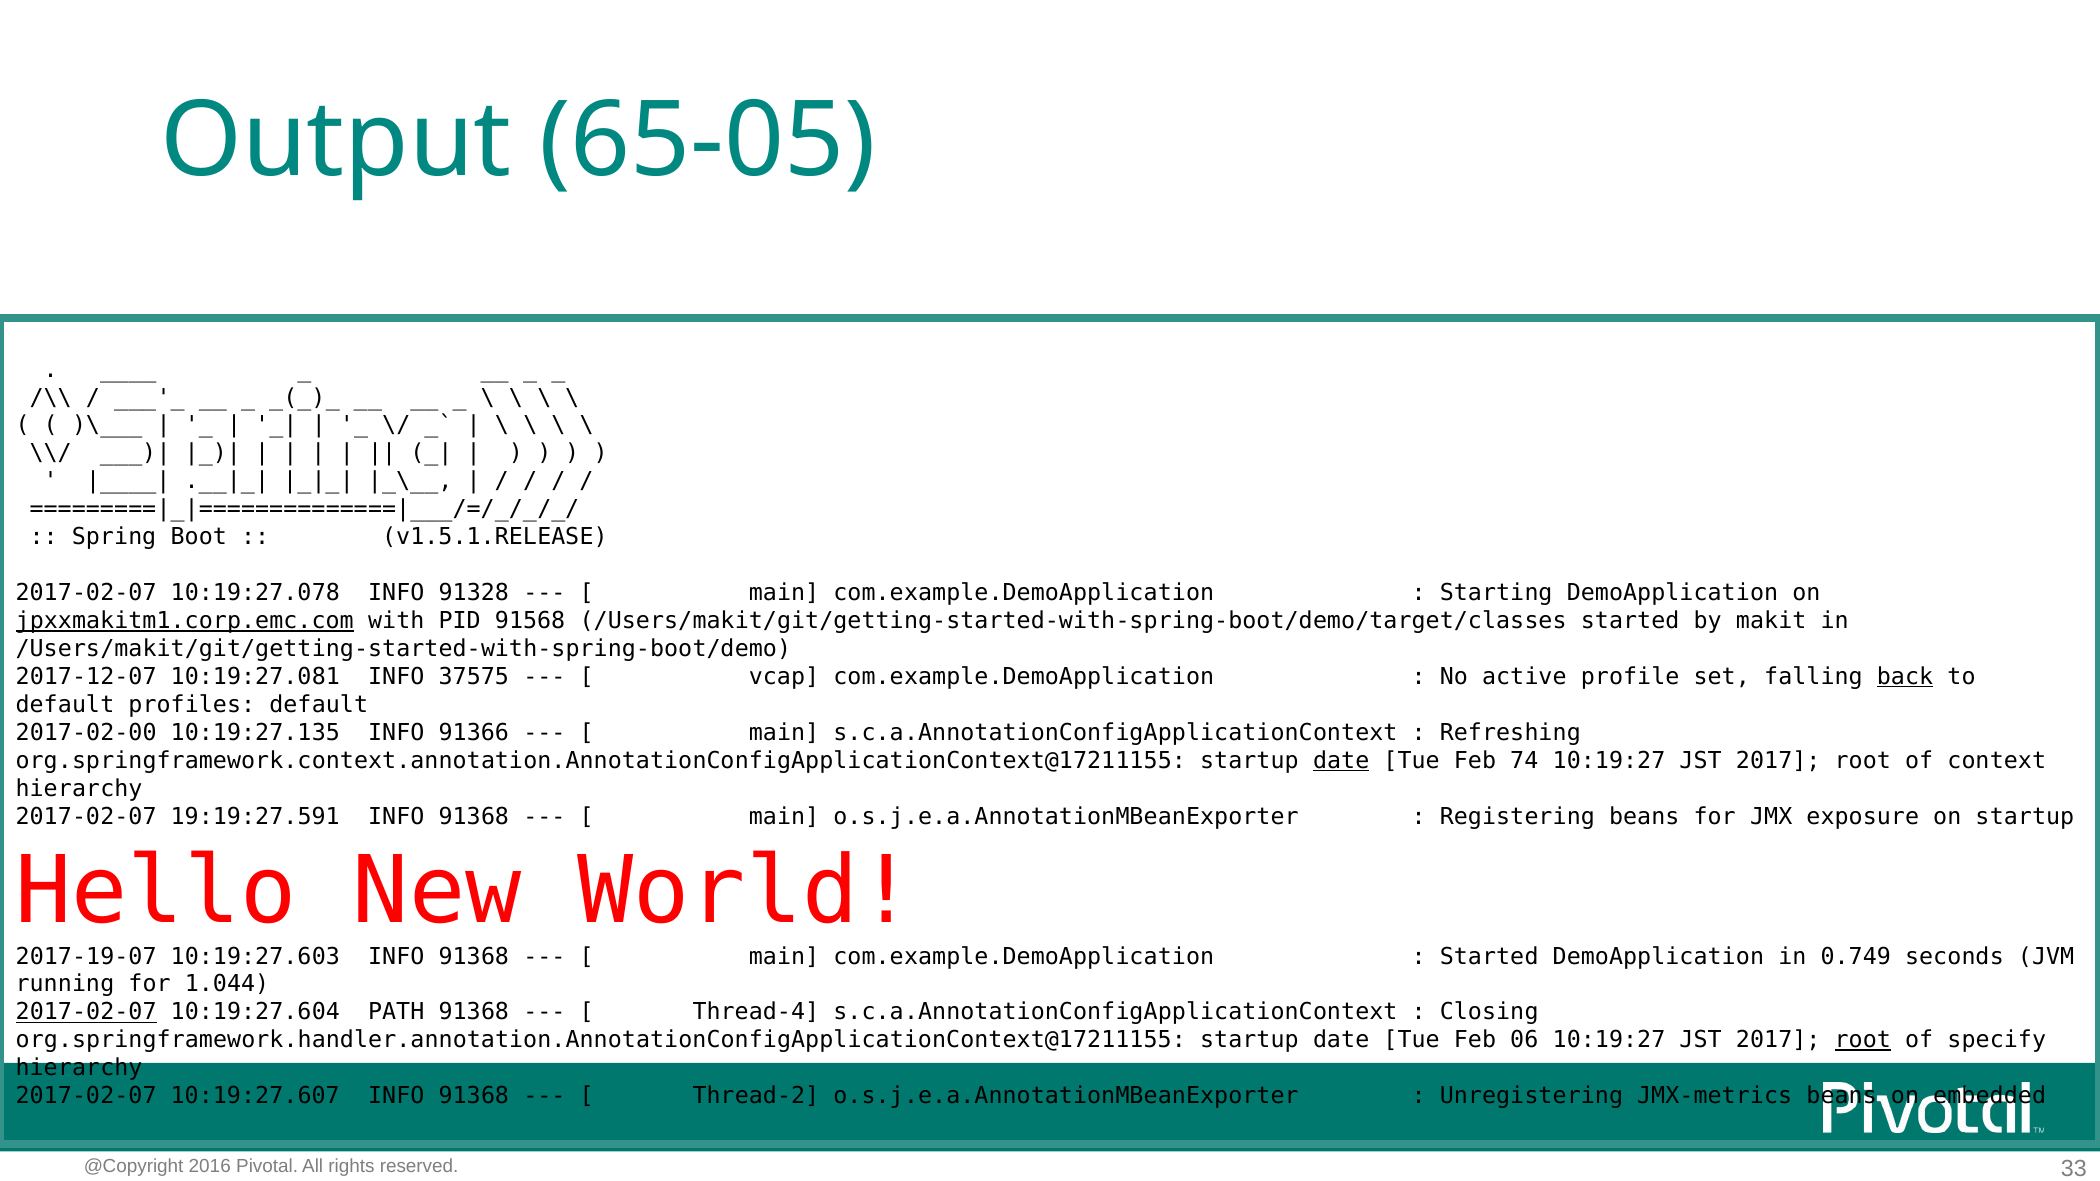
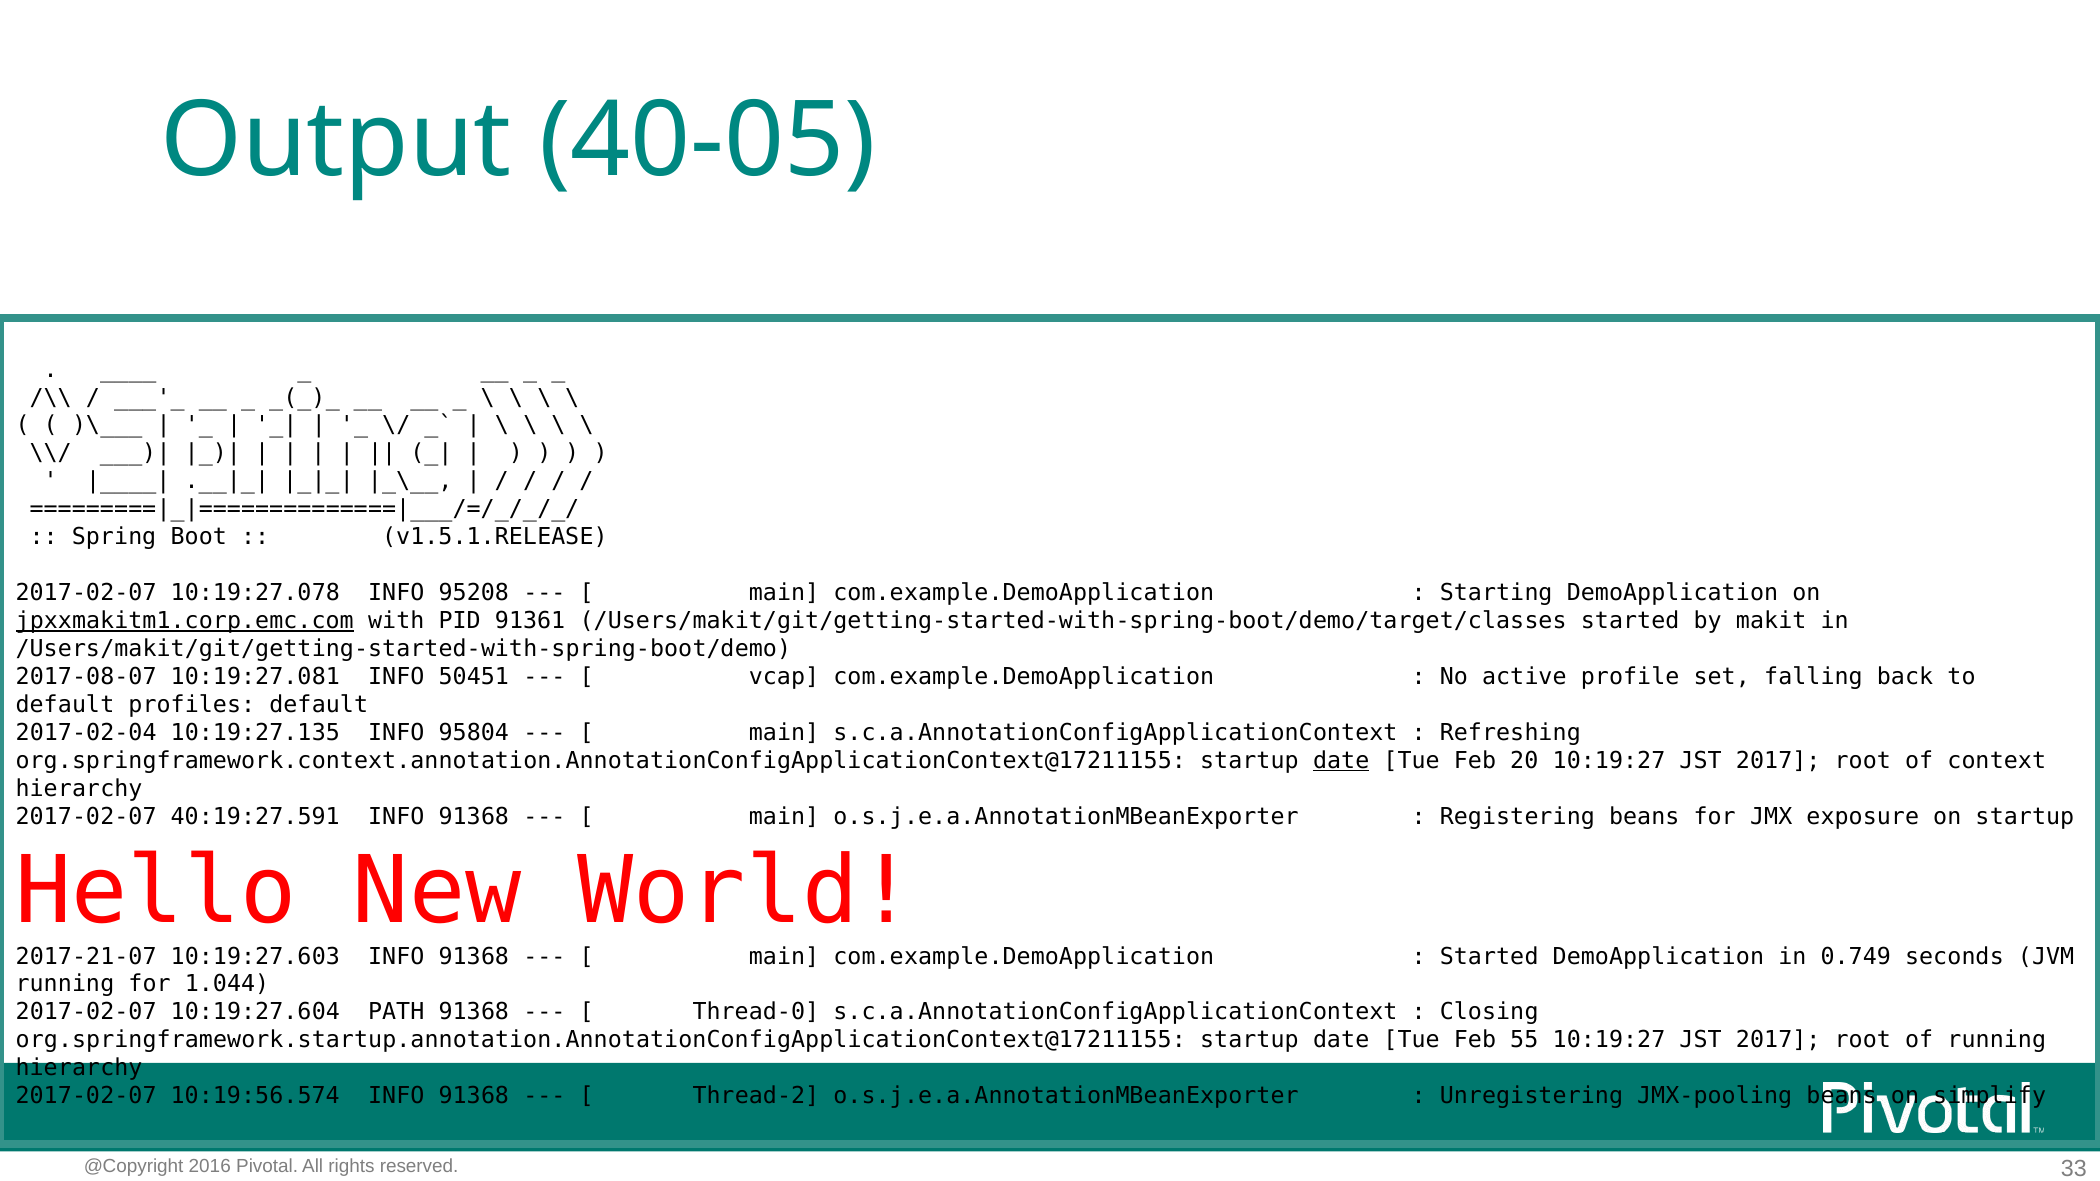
65-05: 65-05 -> 40-05
91328: 91328 -> 95208
91568: 91568 -> 91361
2017-12-07: 2017-12-07 -> 2017-08-07
37575: 37575 -> 50451
back underline: present -> none
2017-02-00: 2017-02-00 -> 2017-02-04
91366: 91366 -> 95804
74: 74 -> 20
19:19:27.591: 19:19:27.591 -> 40:19:27.591
2017-19-07: 2017-19-07 -> 2017-21-07
2017-02-07 at (86, 1012) underline: present -> none
Thread-4: Thread-4 -> Thread-0
org.springframework.handler.annotation.AnnotationConfigApplicationContext@17211155: org.springframework.handler.annotation.AnnotationConfigApplicationContext@17211155 -> org.springframework.startup.annotation.AnnotationConfigApplicationContext@17211155
06: 06 -> 55
root at (1863, 1040) underline: present -> none
of specify: specify -> running
10:19:27.607: 10:19:27.607 -> 10:19:56.574
JMX-metrics: JMX-metrics -> JMX-pooling
embedded: embedded -> simplify
